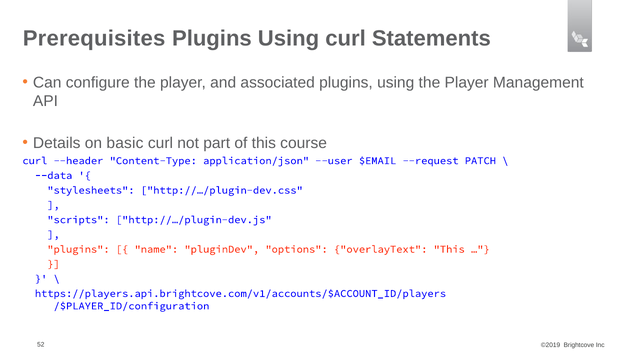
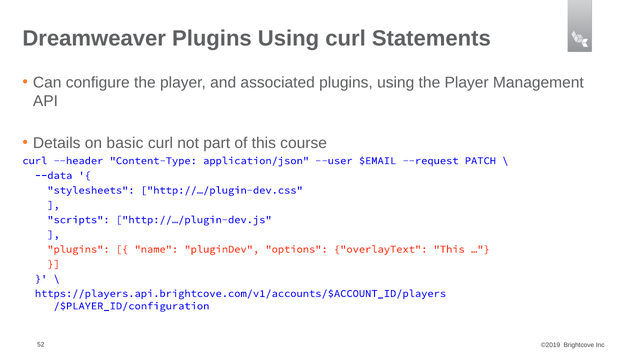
Prerequisites: Prerequisites -> Dreamweaver
